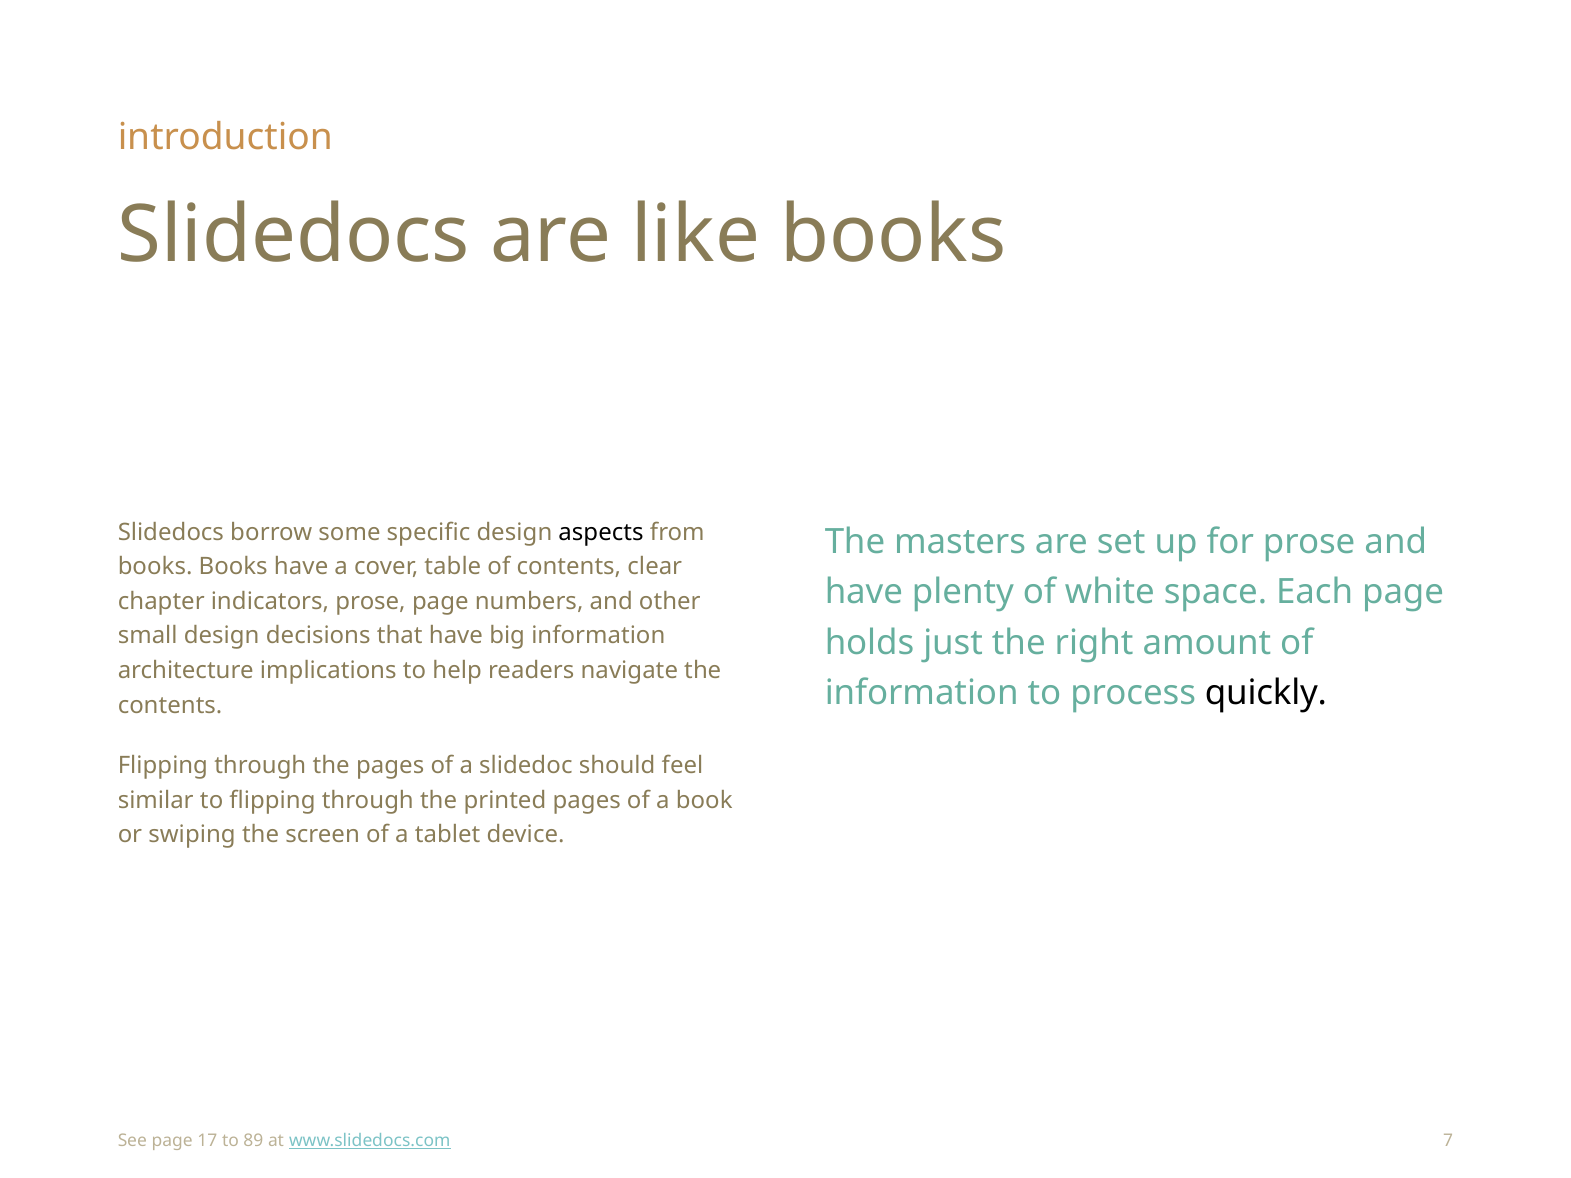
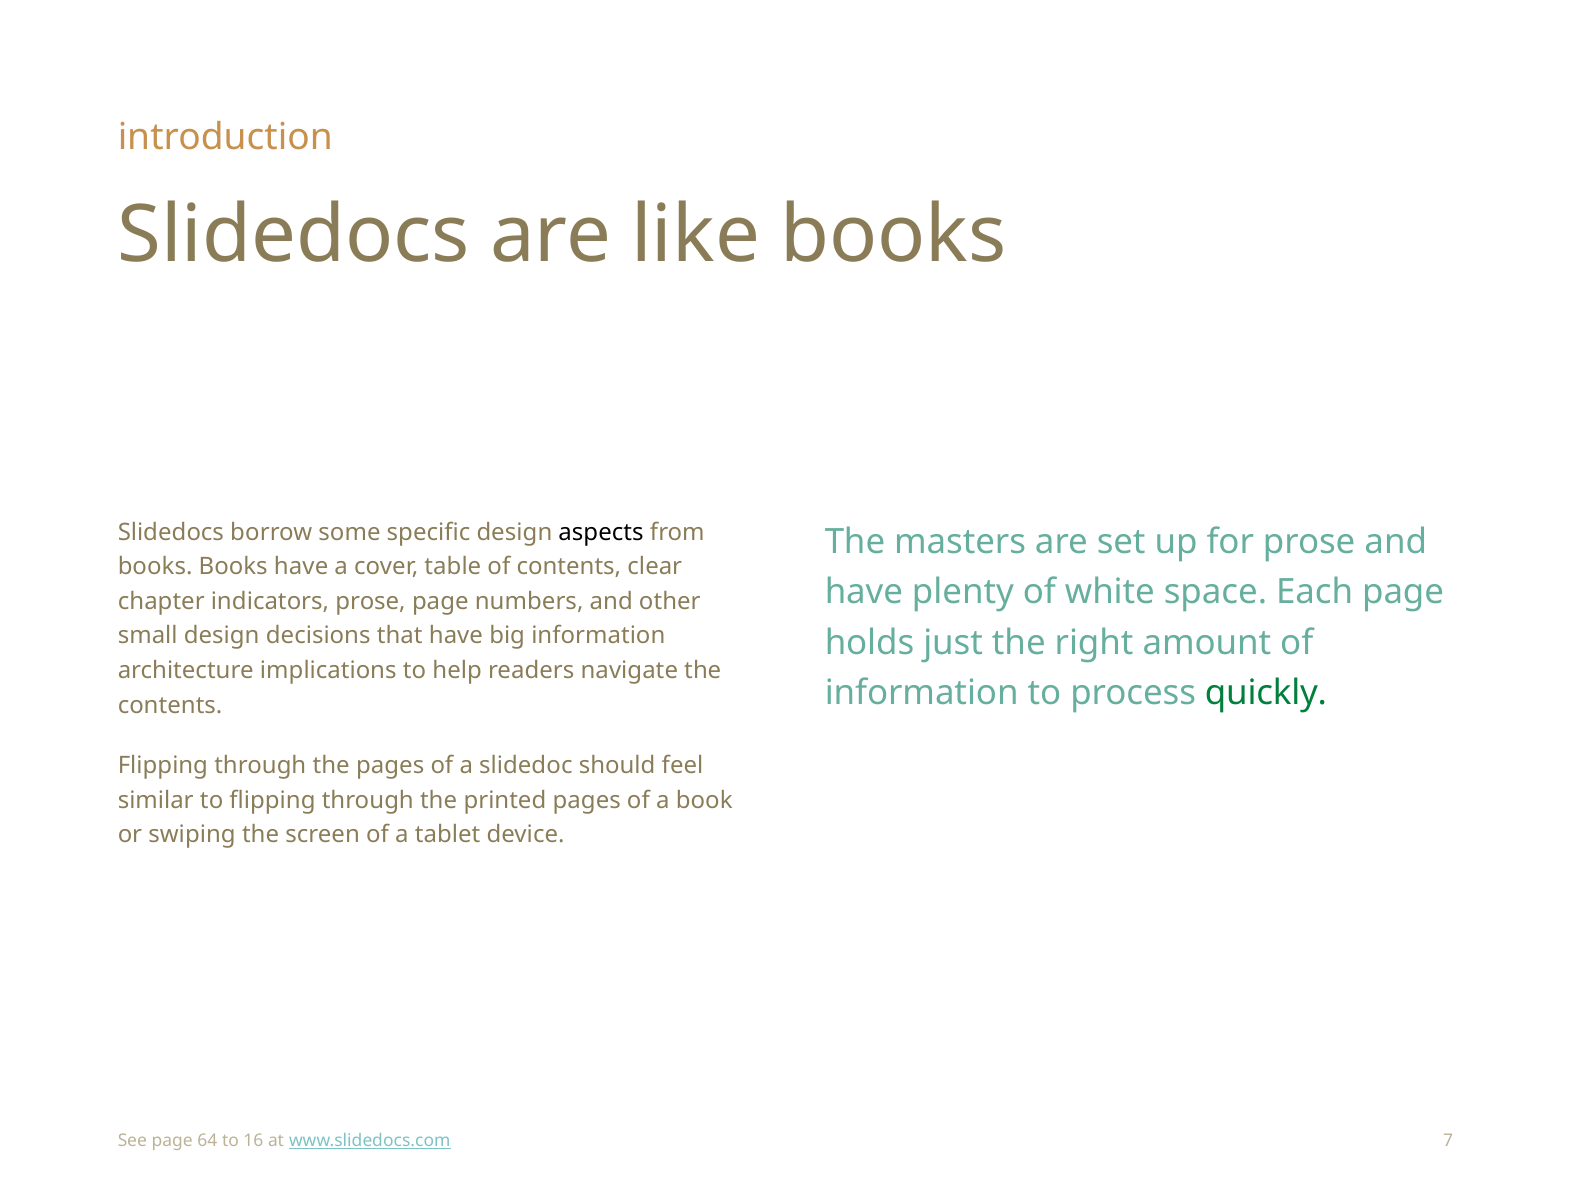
quickly colour: black -> green
17: 17 -> 64
89: 89 -> 16
